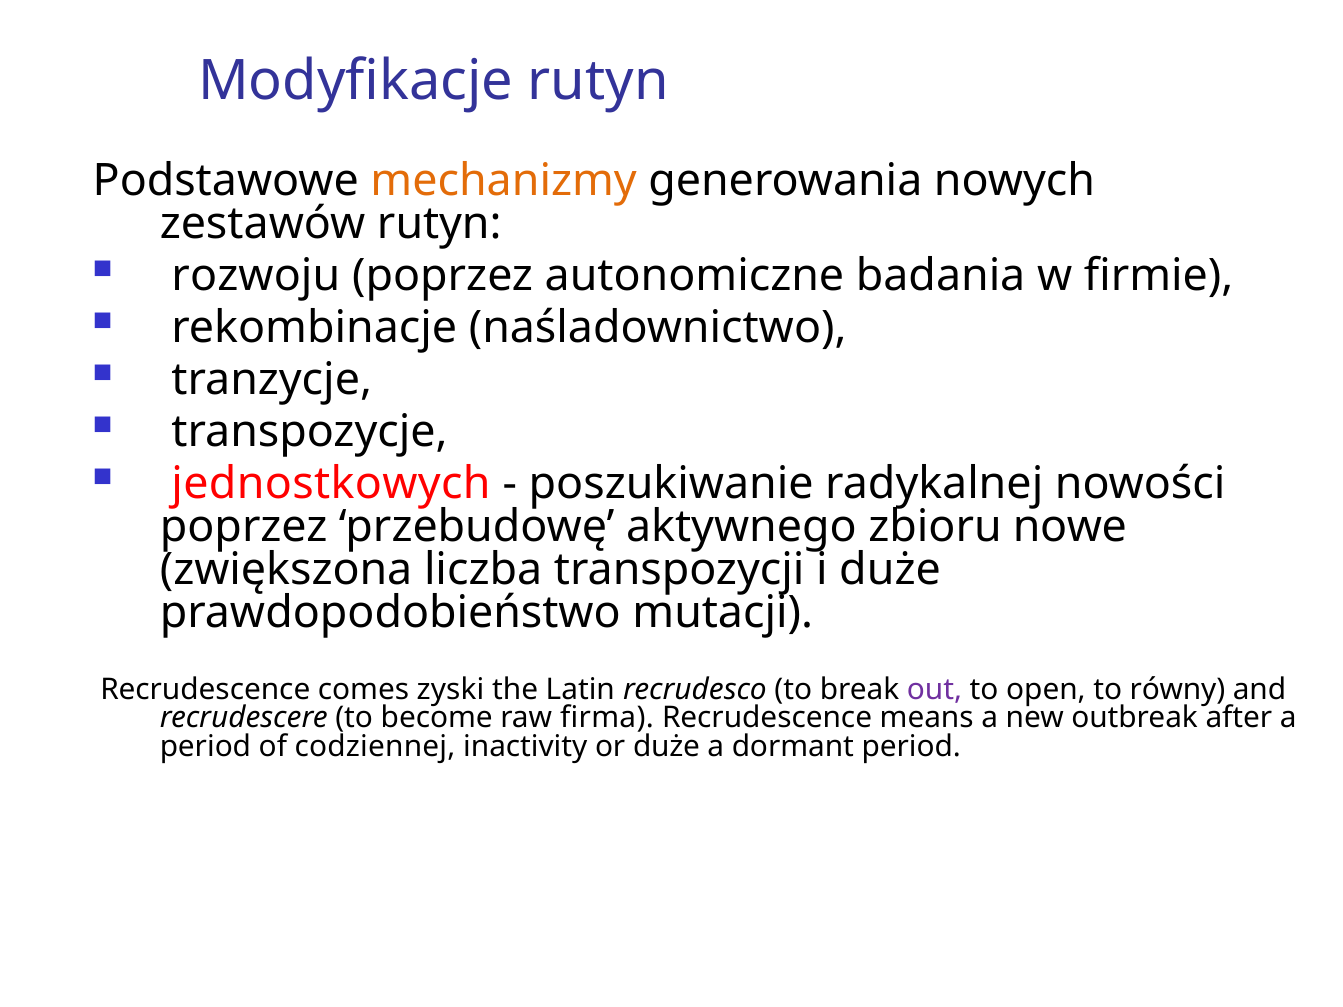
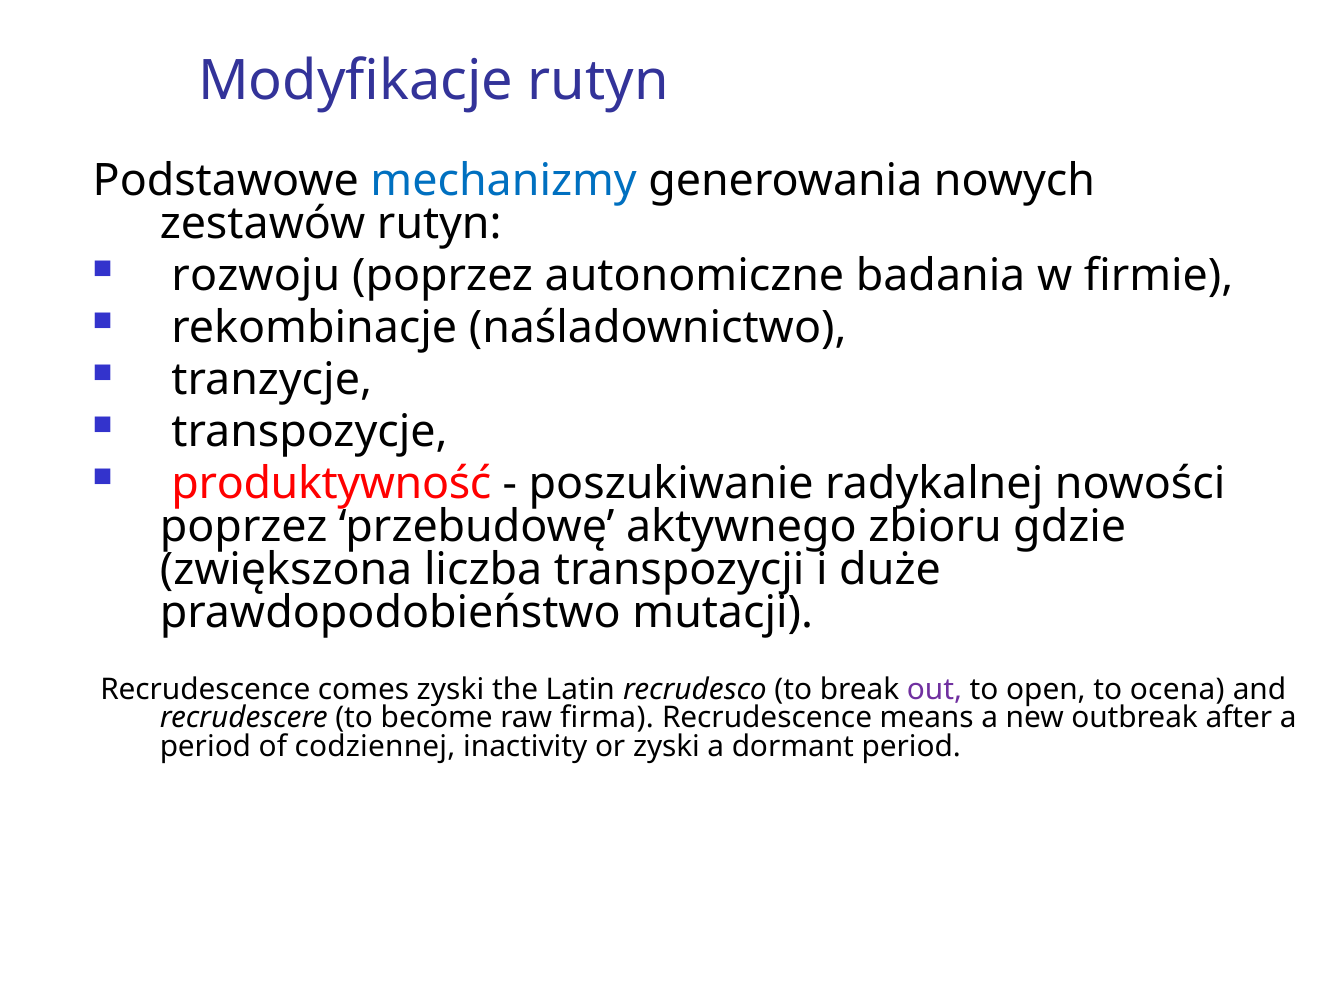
mechanizmy colour: orange -> blue
jednostkowych: jednostkowych -> produktywność
nowe: nowe -> gdzie
równy: równy -> ocena
or duże: duże -> zyski
